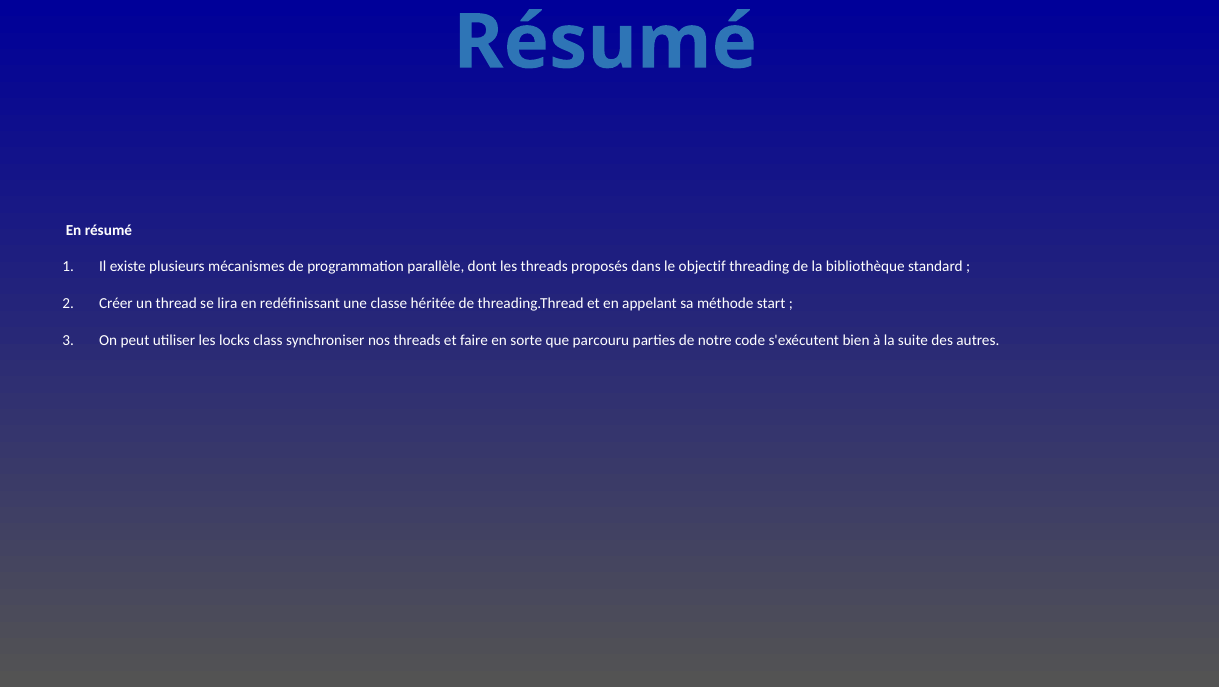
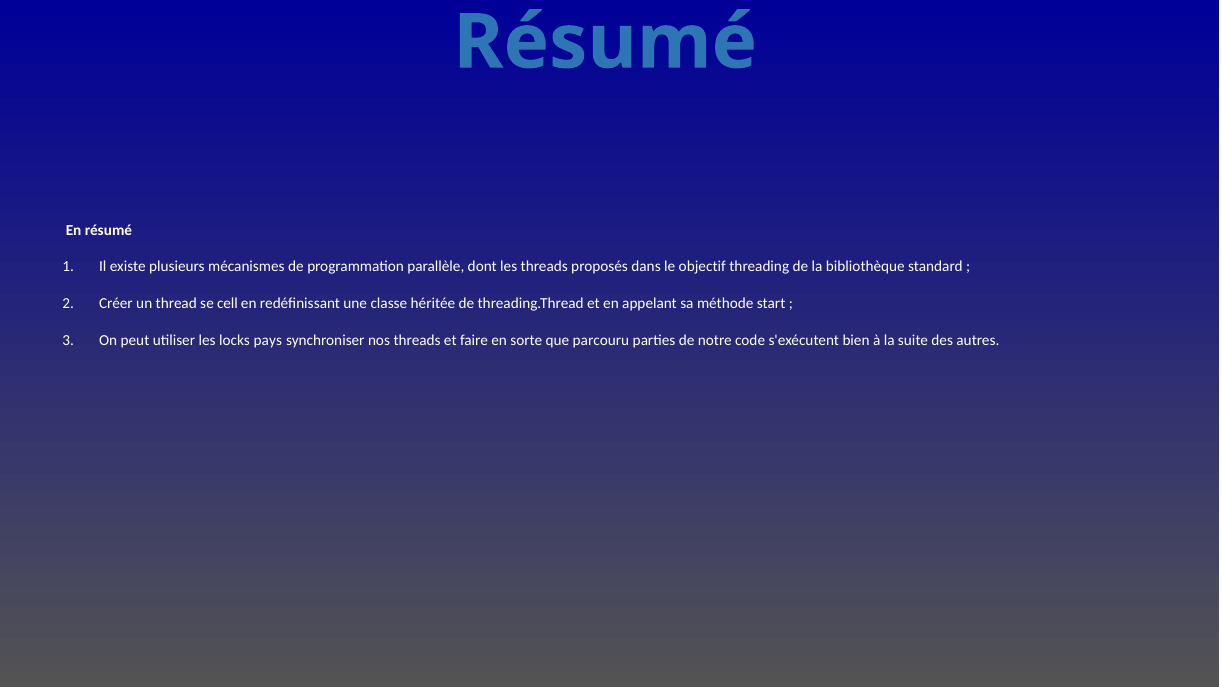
lira: lira -> cell
class: class -> pays
